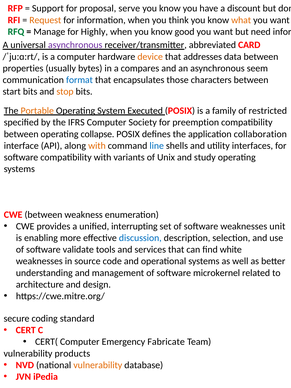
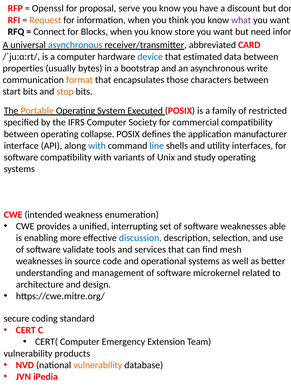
Support: Support -> Openssl
what colour: orange -> purple
RFQ colour: green -> black
Manage: Manage -> Connect
Highly: Highly -> Blocks
good: good -> store
asynchronous at (75, 45) colour: purple -> blue
device colour: orange -> blue
addresses: addresses -> estimated
compares: compares -> bootstrap
seem: seem -> write
format colour: blue -> orange
preemption: preemption -> commercial
collaboration: collaboration -> manufacturer
with at (97, 146) colour: orange -> blue
CWE between: between -> intended
unit: unit -> able
white: white -> mesh
Fabricate: Fabricate -> Extension
